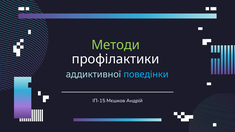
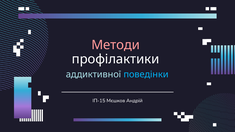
Методи colour: light green -> pink
